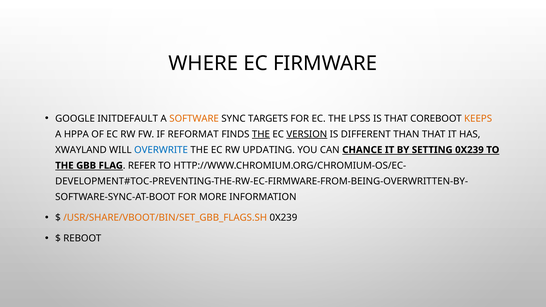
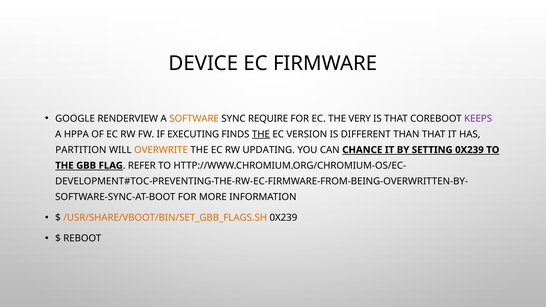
WHERE: WHERE -> DEVICE
INITDEFAULT: INITDEFAULT -> RENDERVIEW
TARGETS: TARGETS -> REQUIRE
LPSS: LPSS -> VERY
KEEPS colour: orange -> purple
REFORMAT: REFORMAT -> EXECUTING
VERSION underline: present -> none
XWAYLAND: XWAYLAND -> PARTITION
OVERWRITE colour: blue -> orange
